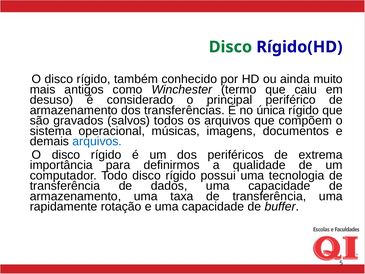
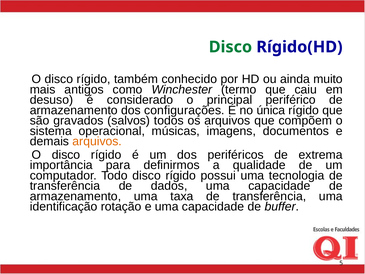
transferências: transferências -> configurações
arquivos at (97, 141) colour: blue -> orange
rapidamente: rapidamente -> identificação
